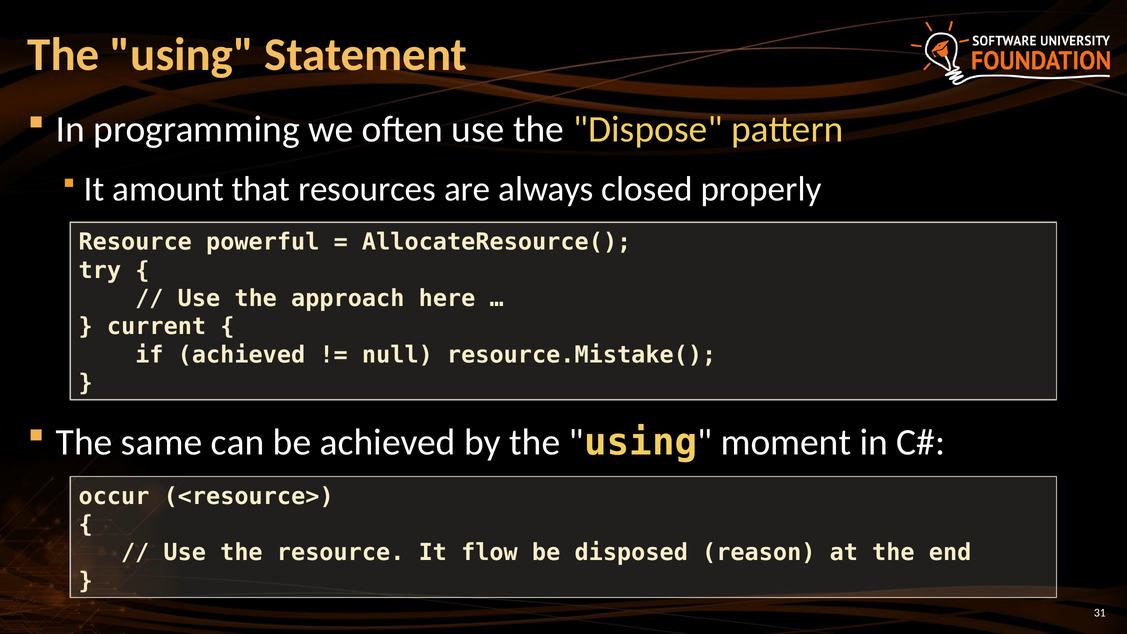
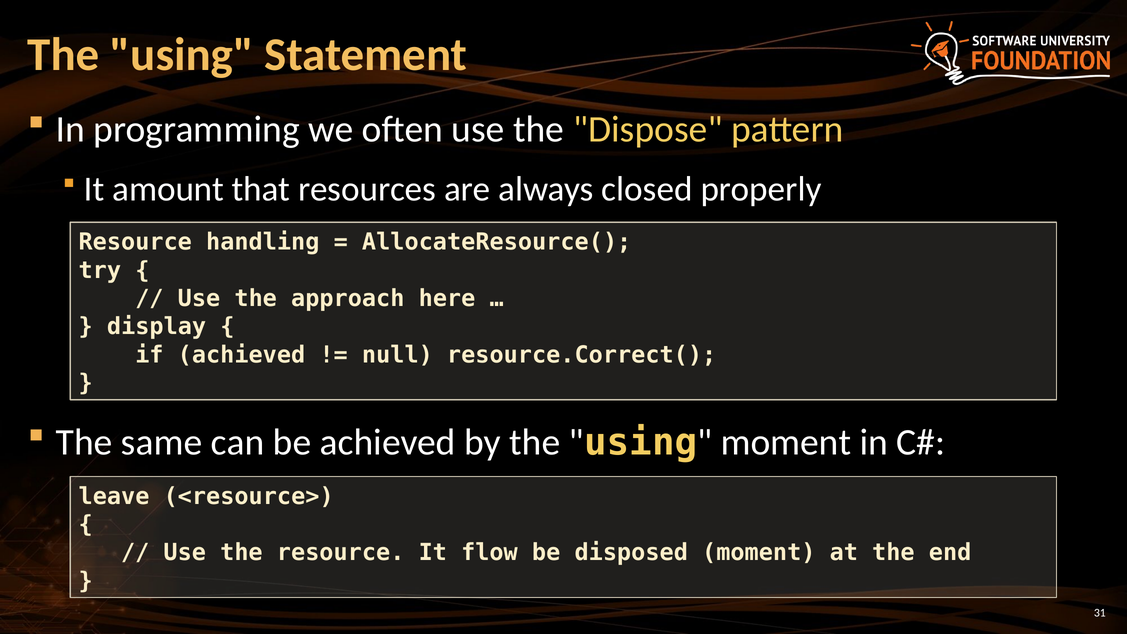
powerful: powerful -> handling
current: current -> display
resource.Mistake(: resource.Mistake( -> resource.Correct(
occur: occur -> leave
disposed reason: reason -> moment
